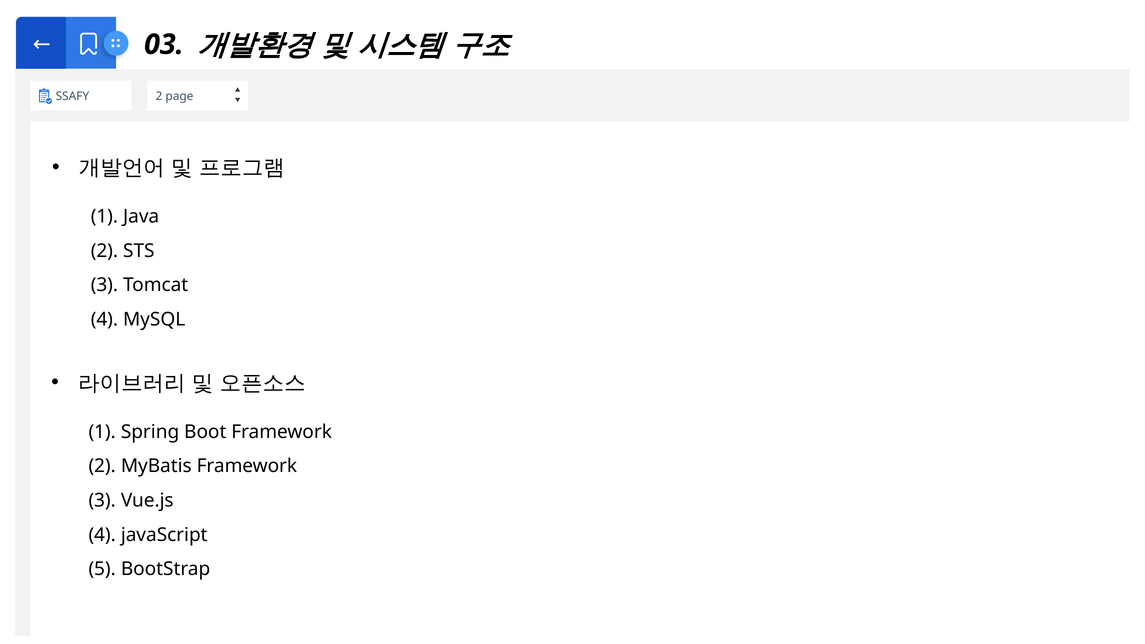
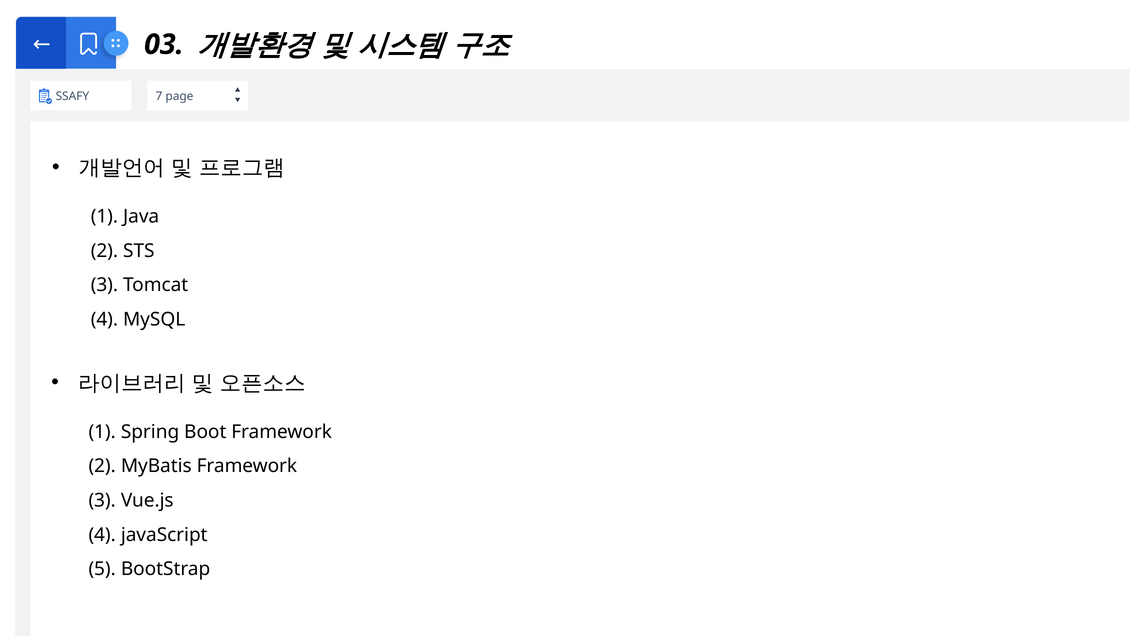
SSAFY 2: 2 -> 7
